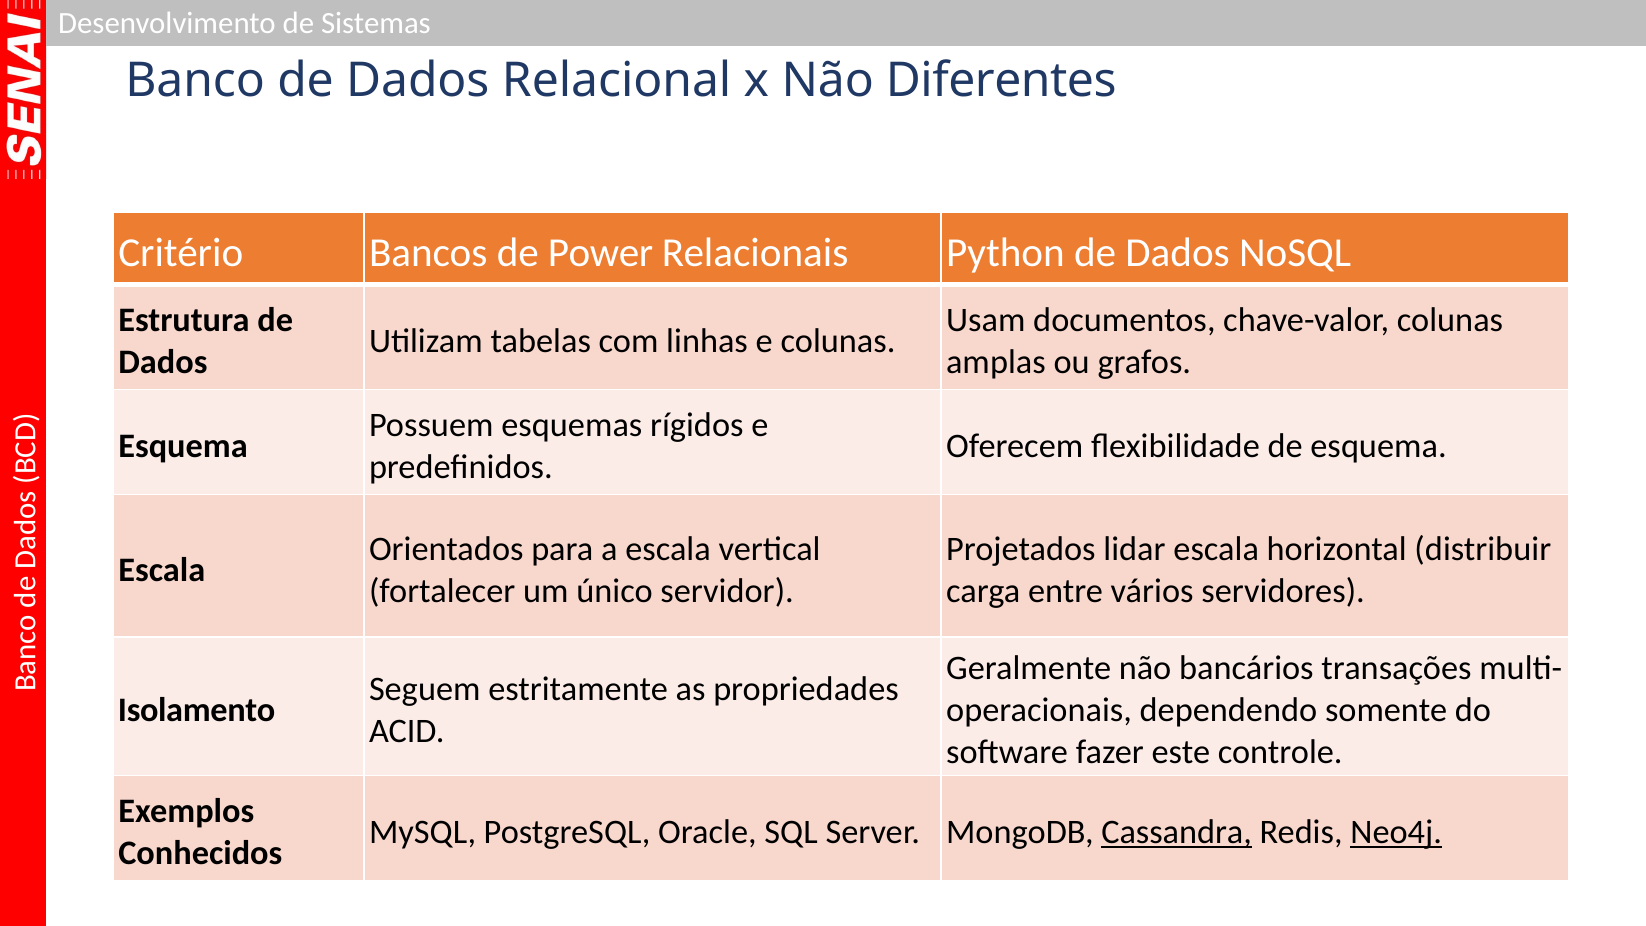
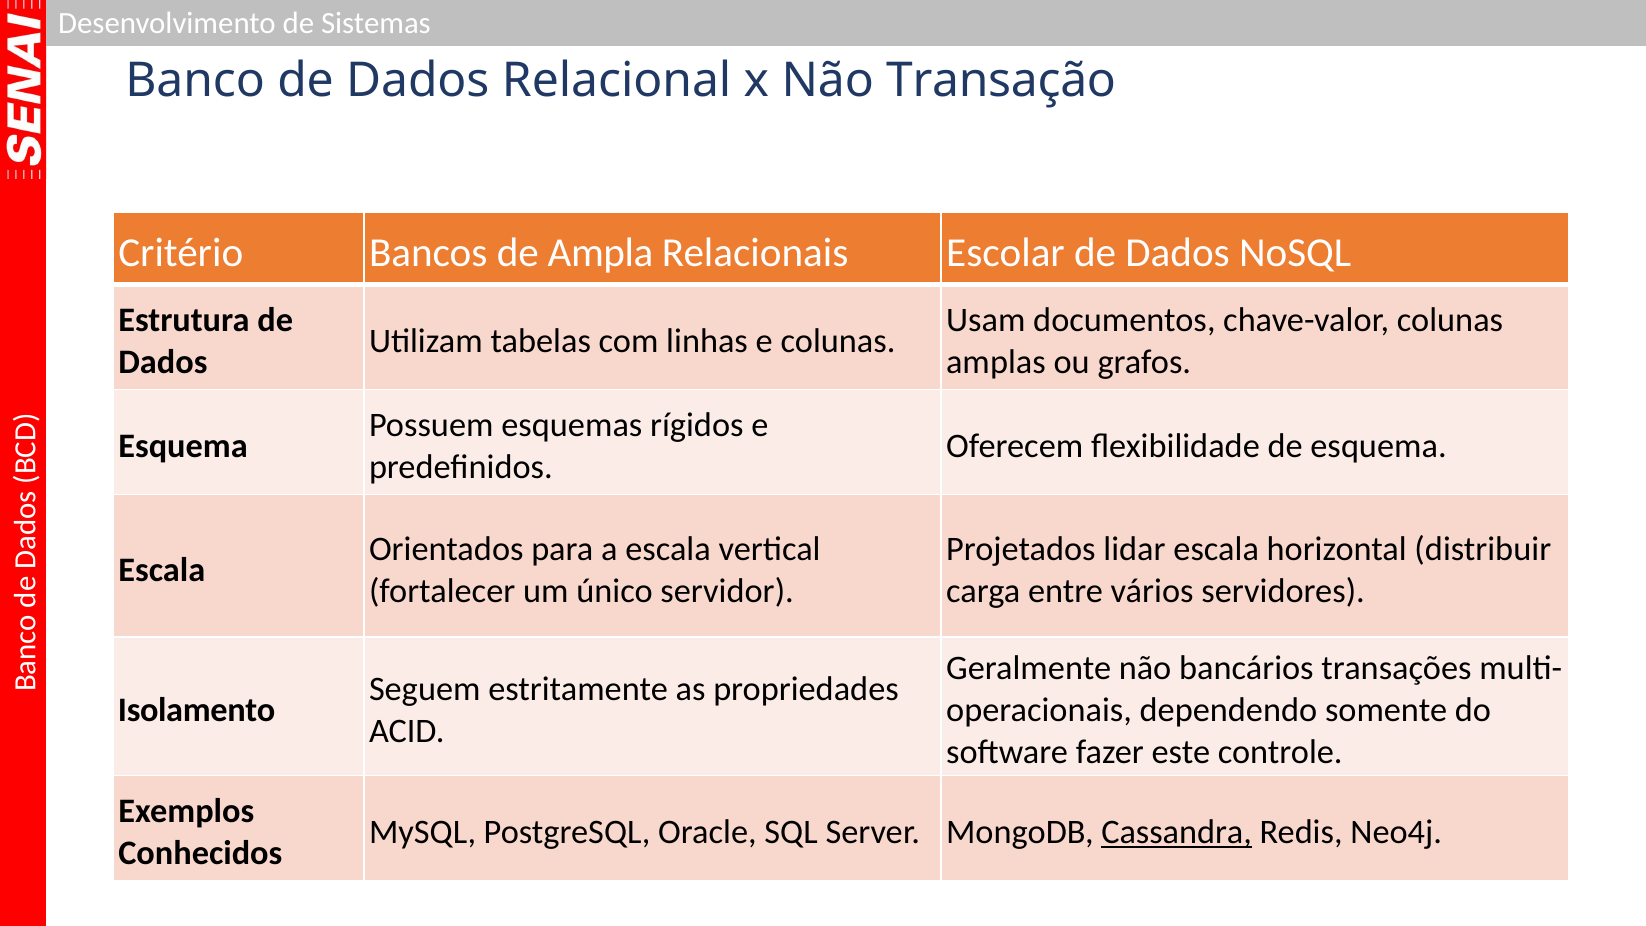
Diferentes: Diferentes -> Transação
Power: Power -> Ampla
Python: Python -> Escolar
Neo4j underline: present -> none
